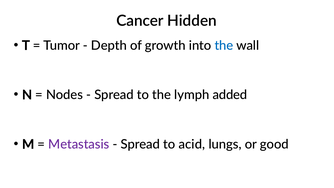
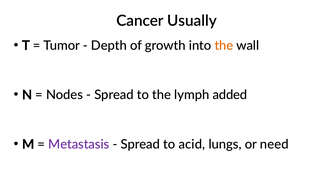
Hidden: Hidden -> Usually
the at (224, 45) colour: blue -> orange
good: good -> need
